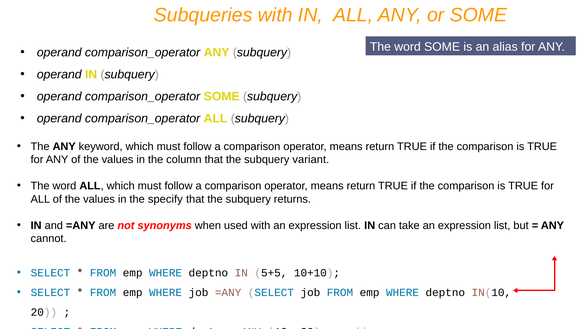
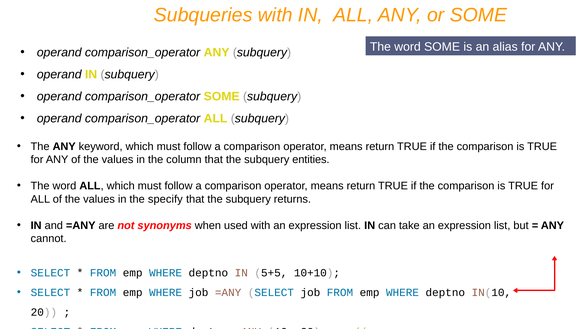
variant: variant -> entities
